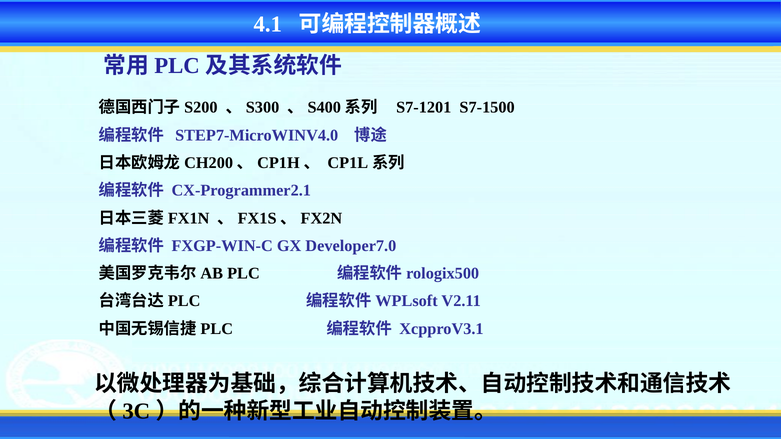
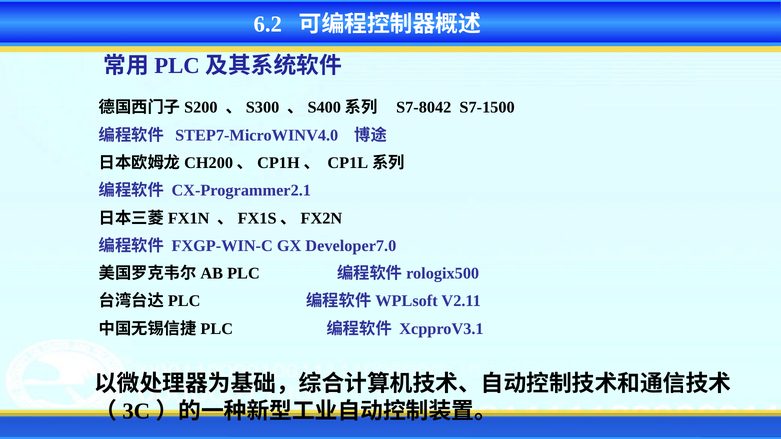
4.1: 4.1 -> 6.2
S7-1201: S7-1201 -> S7-8042
